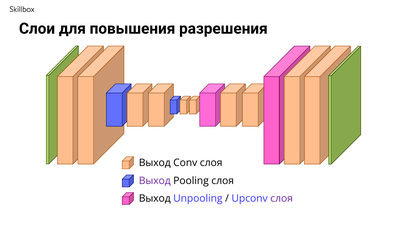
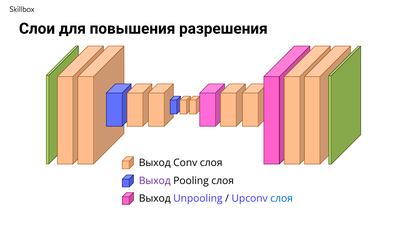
слоя at (282, 199) colour: purple -> blue
